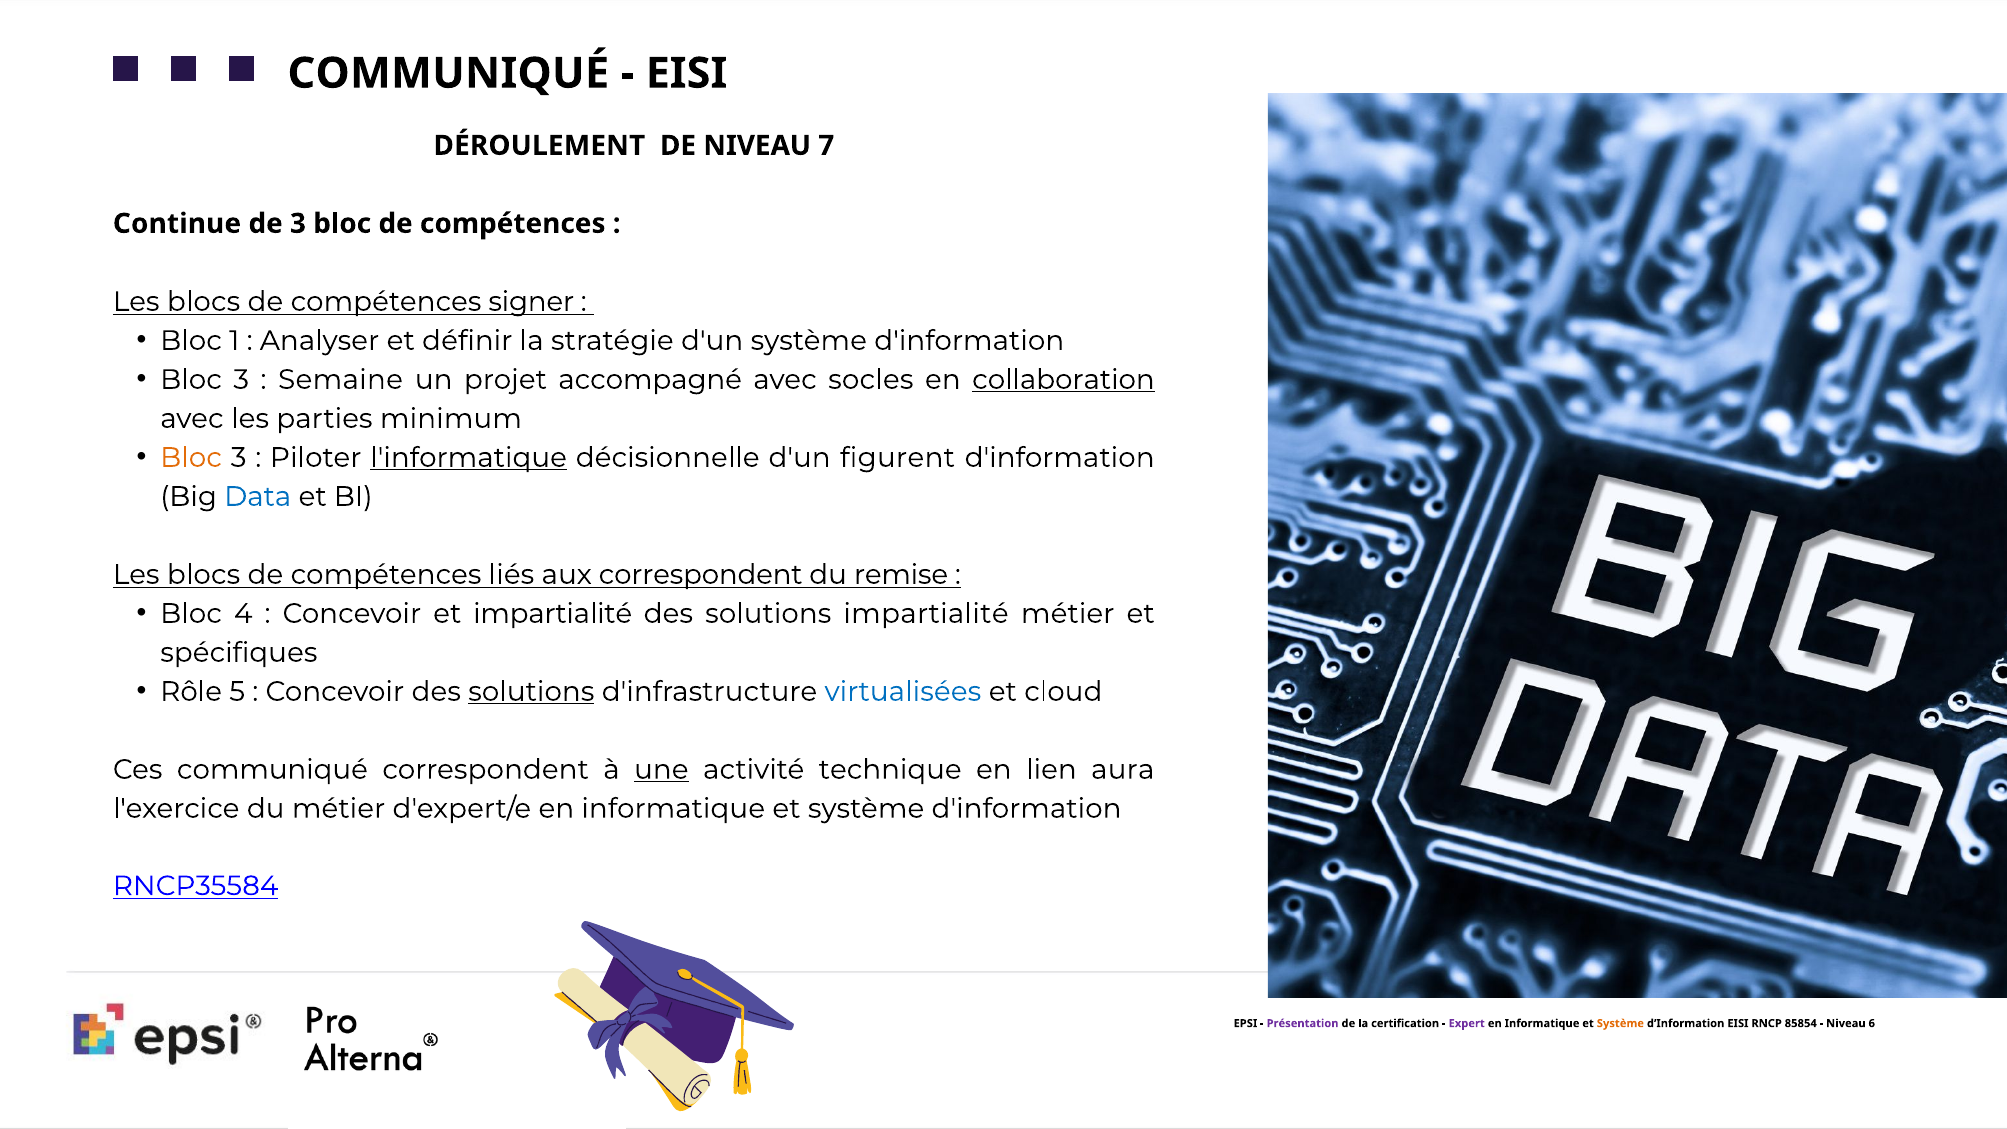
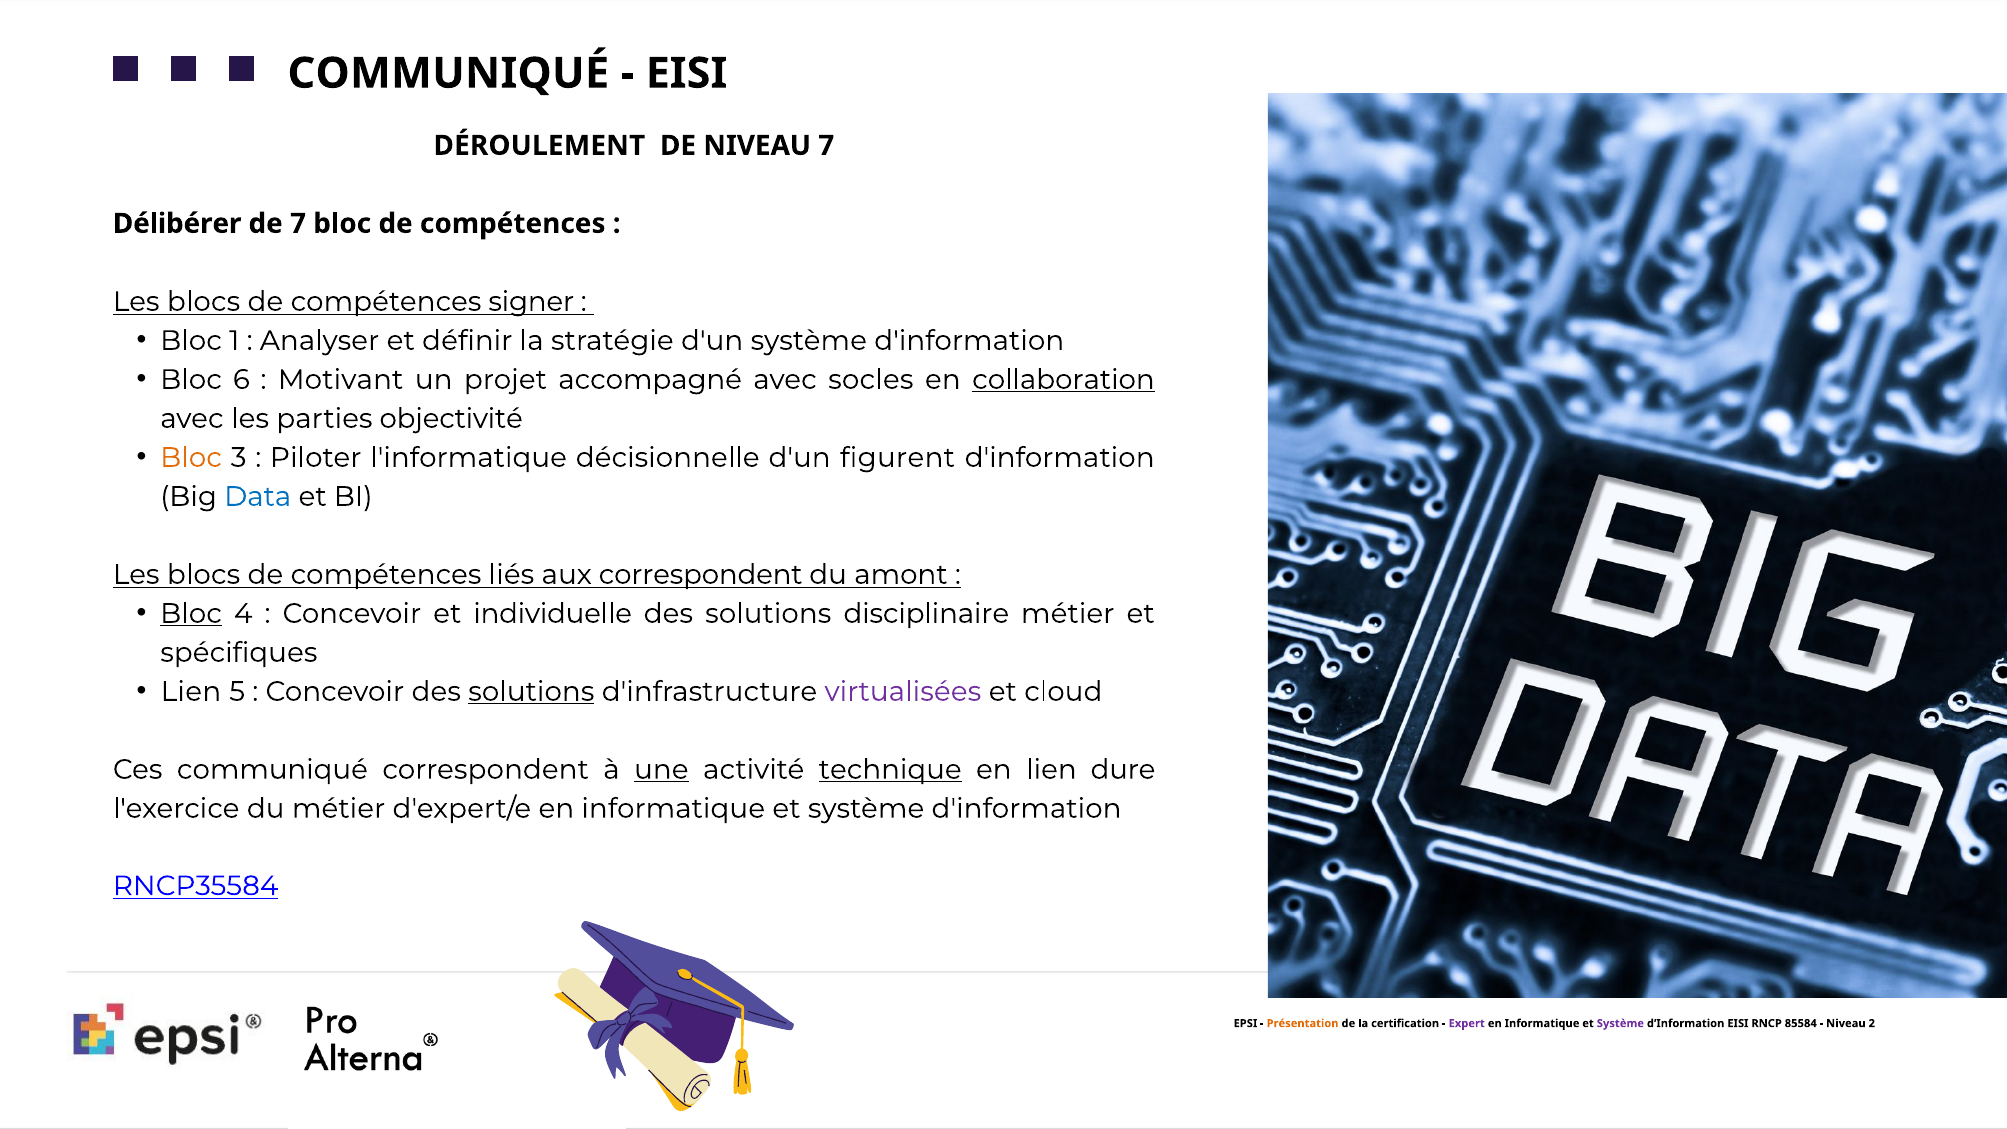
Continue: Continue -> Délibérer
de 3: 3 -> 7
3 at (241, 380): 3 -> 6
Semaine: Semaine -> Motivant
minimum: minimum -> objectivité
l'informatique underline: present -> none
remise: remise -> amont
Bloc at (191, 614) underline: none -> present
et impartialité: impartialité -> individuelle
solutions impartialité: impartialité -> disciplinaire
Rôle at (191, 692): Rôle -> Lien
virtualisées colour: blue -> purple
technique underline: none -> present
aura: aura -> dure
Présentation colour: purple -> orange
Système at (1620, 1023) colour: orange -> purple
85854: 85854 -> 85584
6: 6 -> 2
